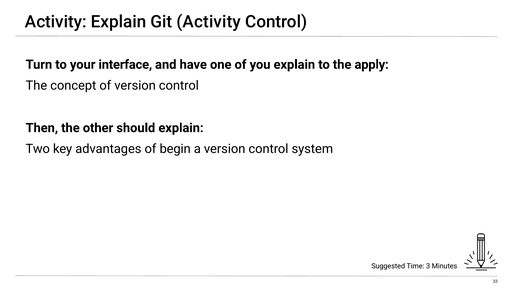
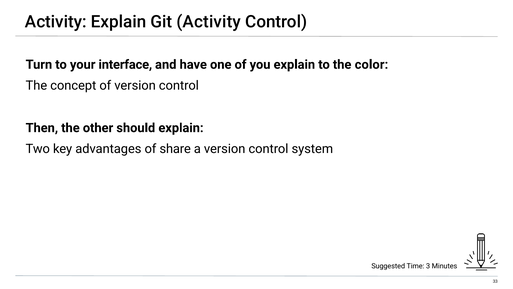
apply: apply -> color
begin: begin -> share
